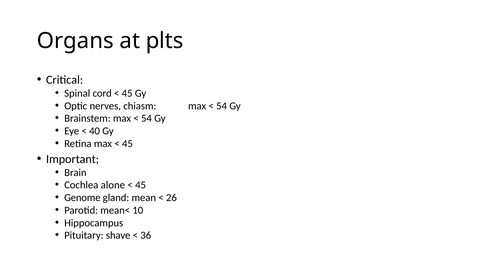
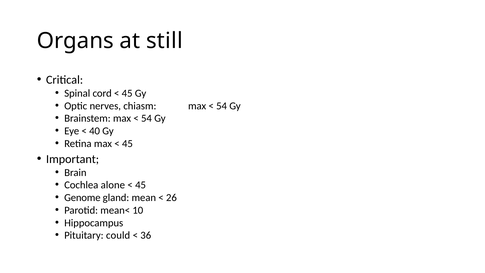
plts: plts -> still
shave: shave -> could
